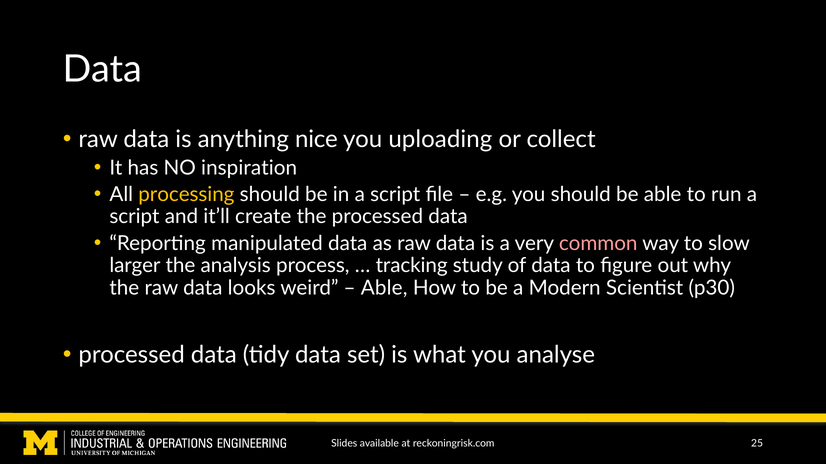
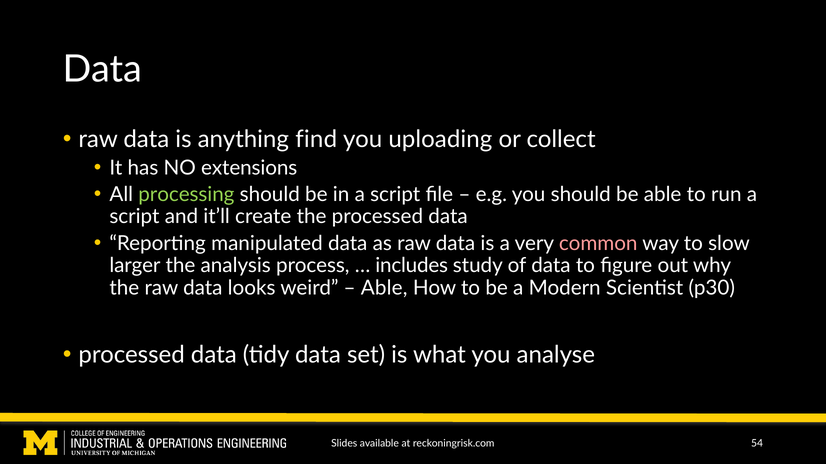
nice: nice -> find
inspiration: inspiration -> extensions
processing colour: yellow -> light green
tracking: tracking -> includes
25: 25 -> 54
